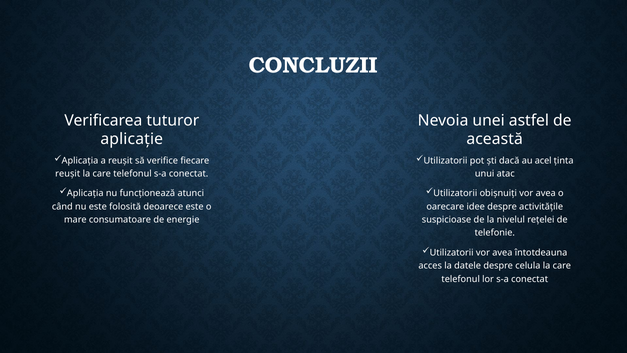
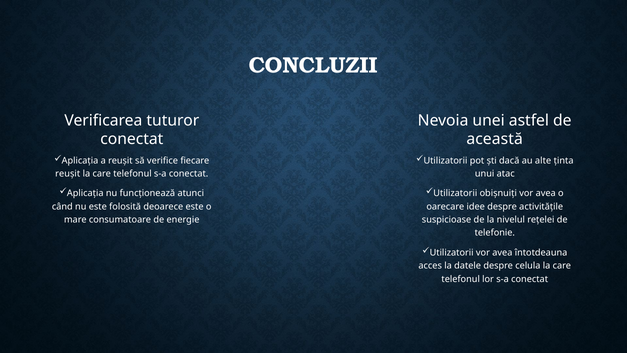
aplicație at (132, 139): aplicație -> conectat
acel: acel -> alte
